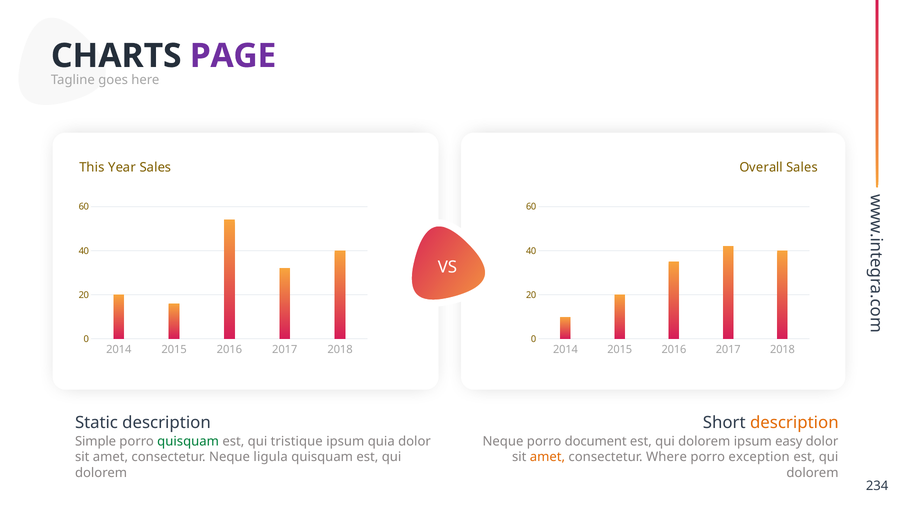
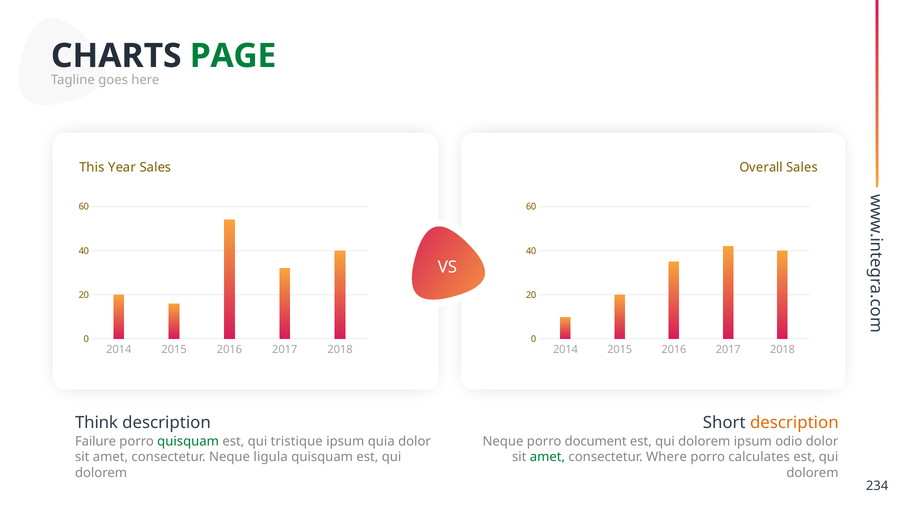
PAGE colour: purple -> green
Static: Static -> Think
Simple: Simple -> Failure
easy: easy -> odio
amet at (547, 457) colour: orange -> green
exception: exception -> calculates
